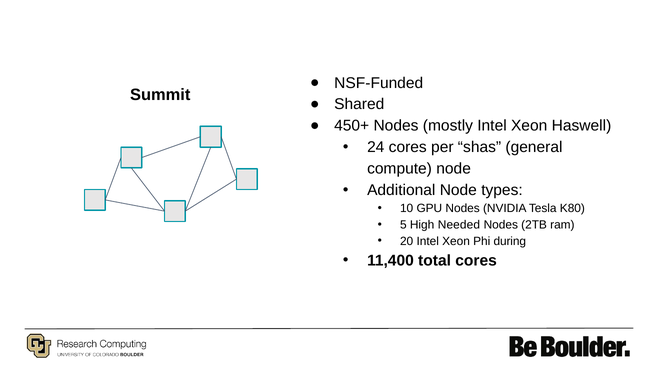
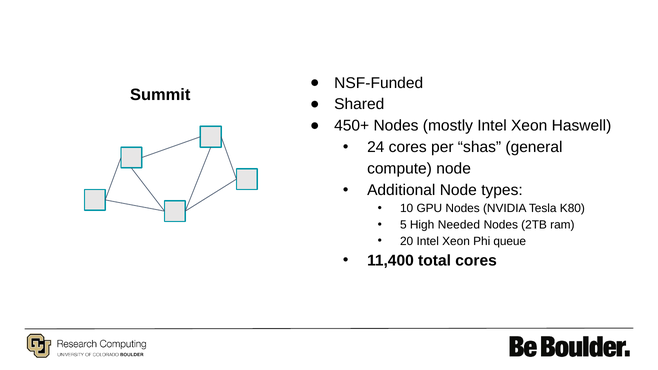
during: during -> queue
